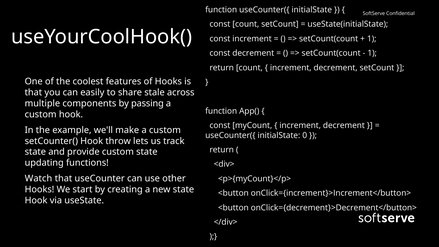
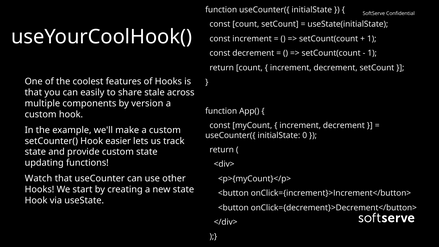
passing: passing -> version
throw: throw -> easier
